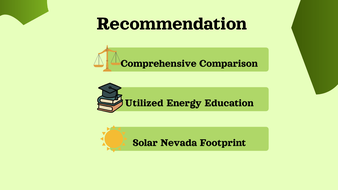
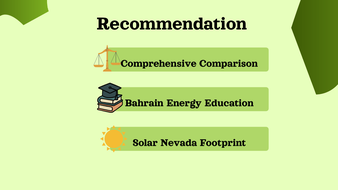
Utilized: Utilized -> Bahrain
